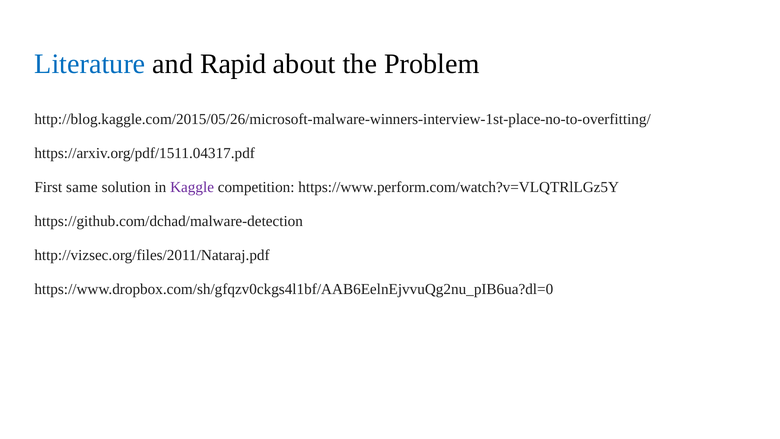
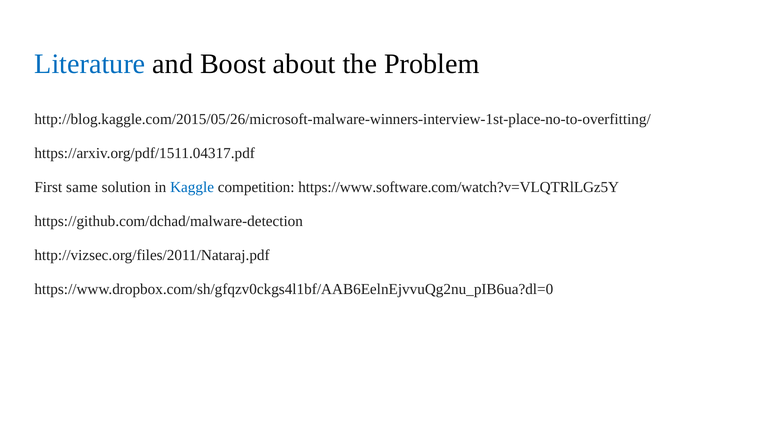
Rapid: Rapid -> Boost
Kaggle colour: purple -> blue
https://www.perform.com/watch?v=VLQTRlLGz5Y: https://www.perform.com/watch?v=VLQTRlLGz5Y -> https://www.software.com/watch?v=VLQTRlLGz5Y
